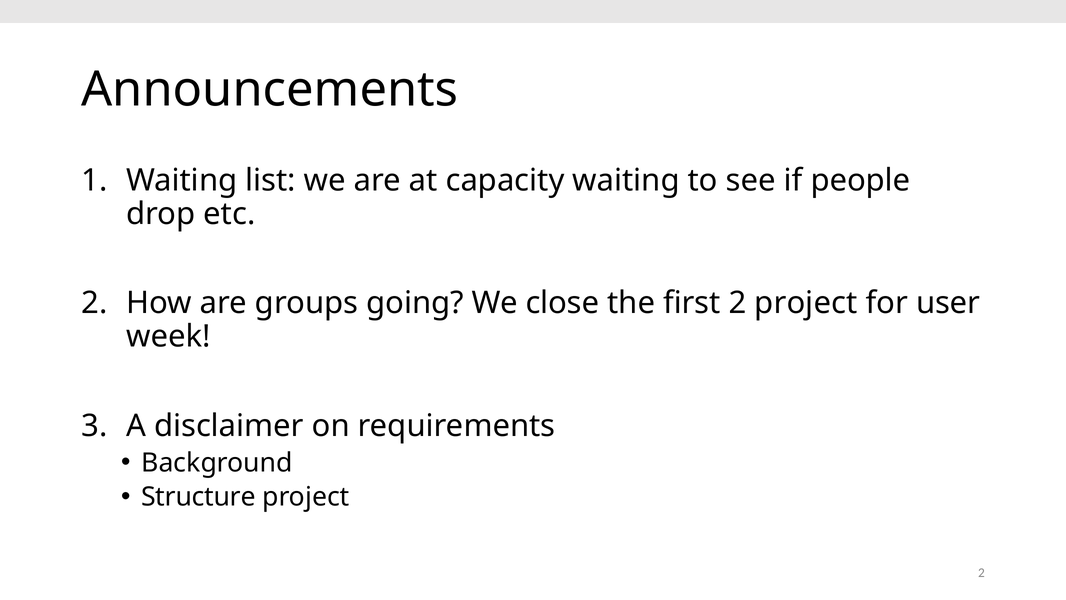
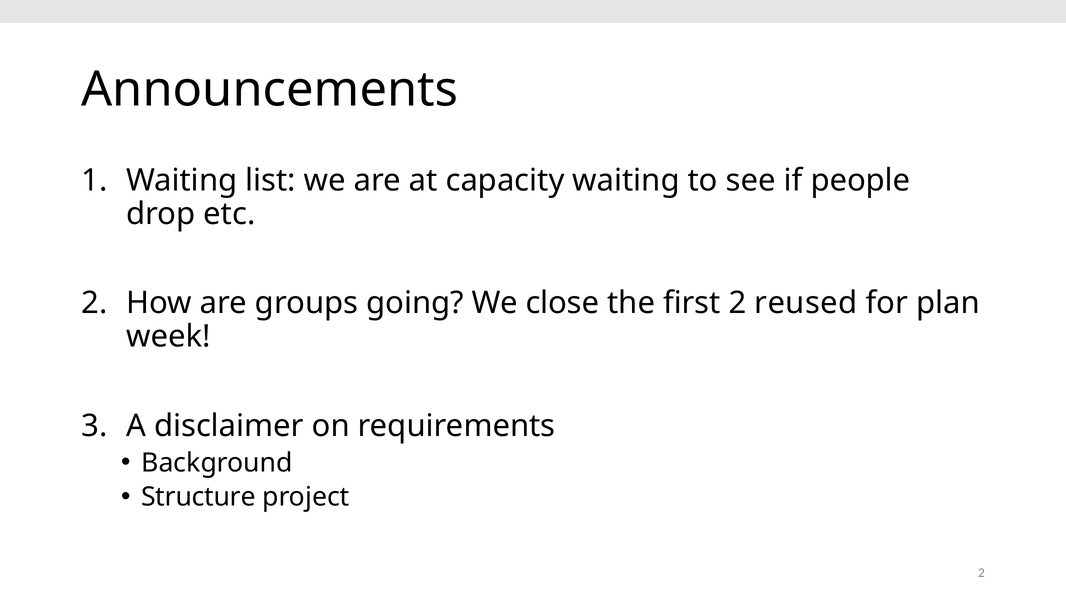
2 project: project -> reused
user: user -> plan
